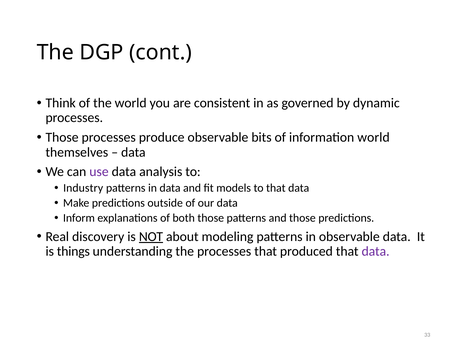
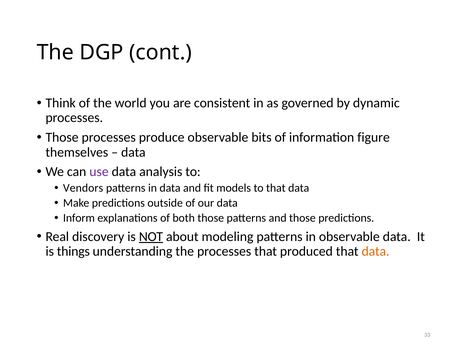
information world: world -> figure
Industry: Industry -> Vendors
data at (376, 251) colour: purple -> orange
